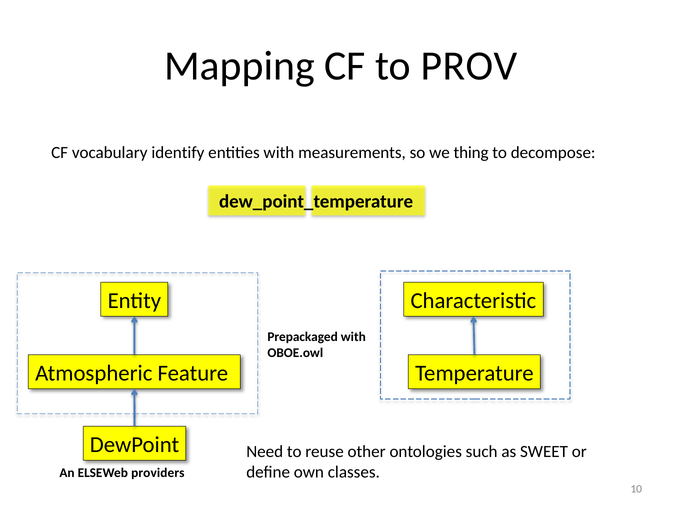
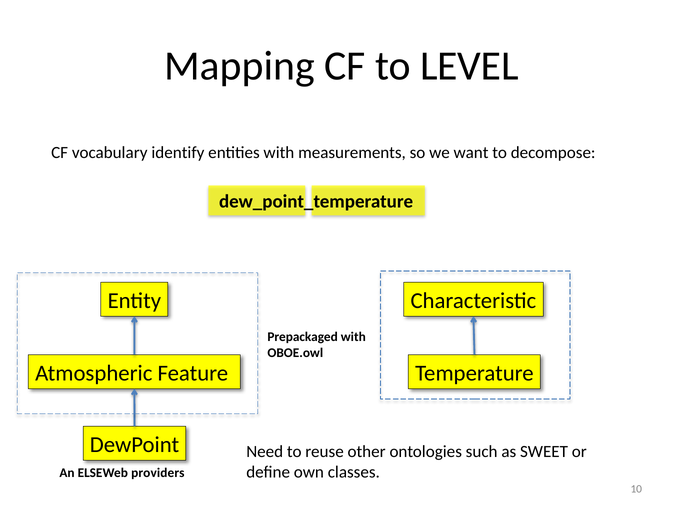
PROV: PROV -> LEVEL
thing: thing -> want
